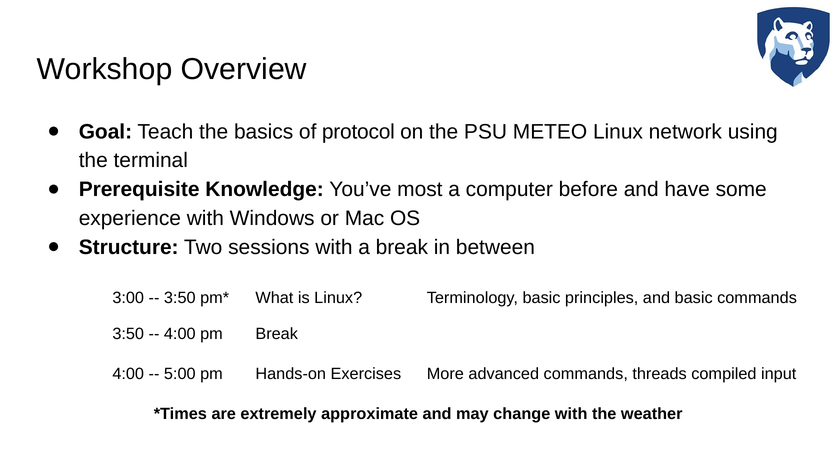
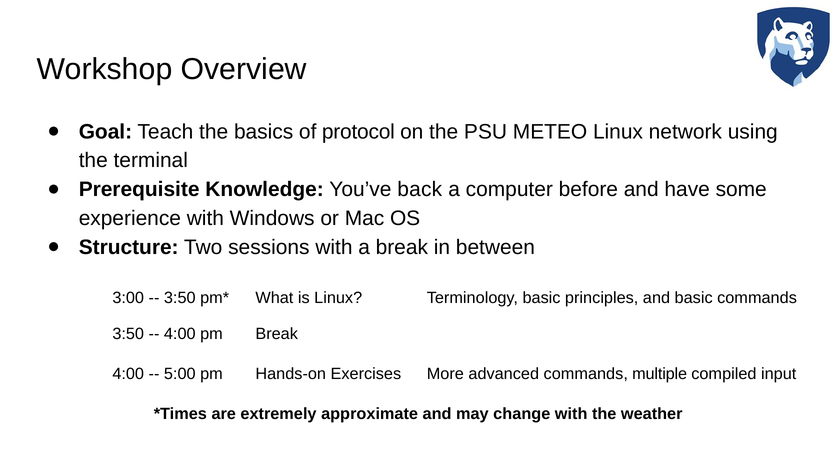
most: most -> back
threads: threads -> multiple
